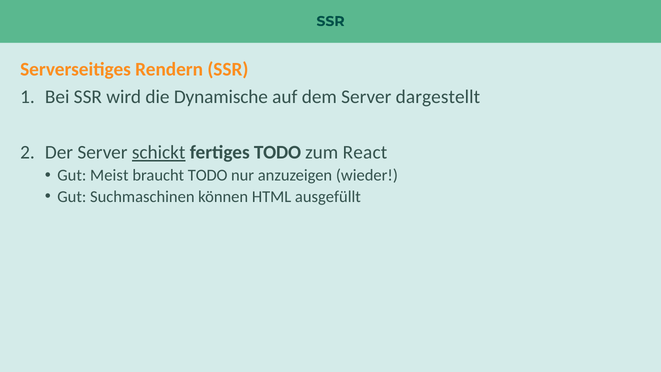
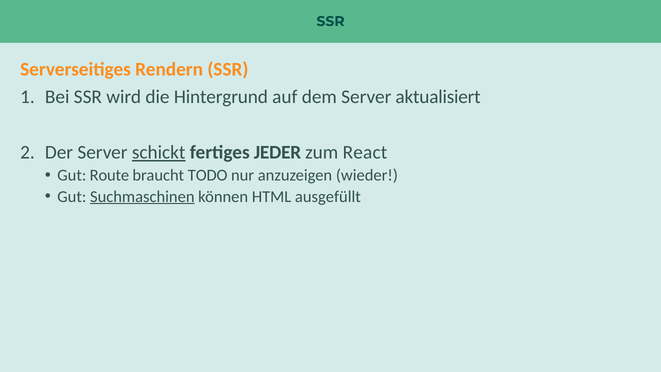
Dynamische: Dynamische -> Hintergrund
dargestellt: dargestellt -> aktualisiert
fertiges TODO: TODO -> JEDER
Meist: Meist -> Route
Suchmaschinen underline: none -> present
